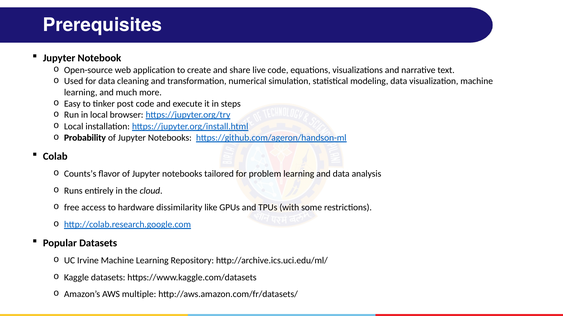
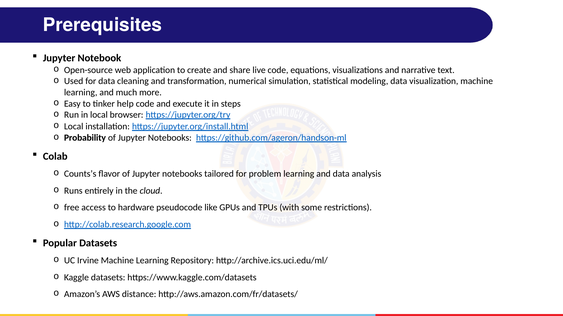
post: post -> help
dissimilarity: dissimilarity -> pseudocode
multiple: multiple -> distance
